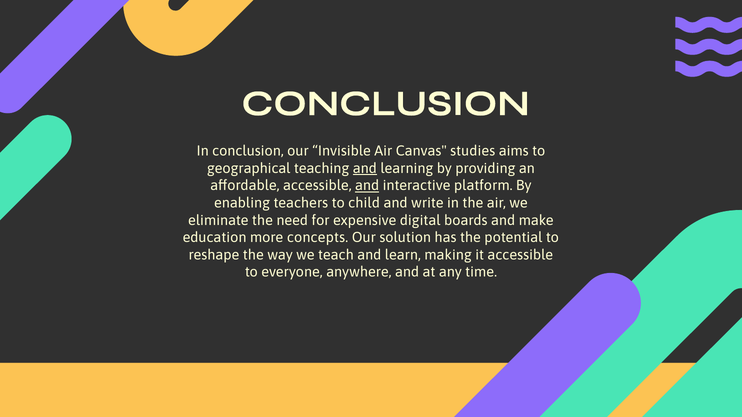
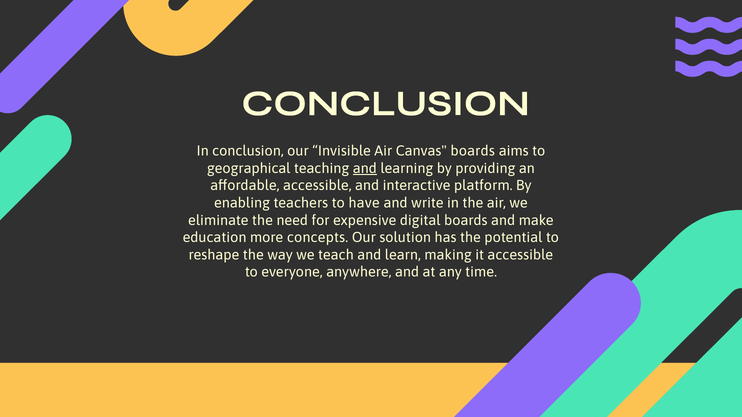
Canvas studies: studies -> boards
and at (367, 186) underline: present -> none
child: child -> have
